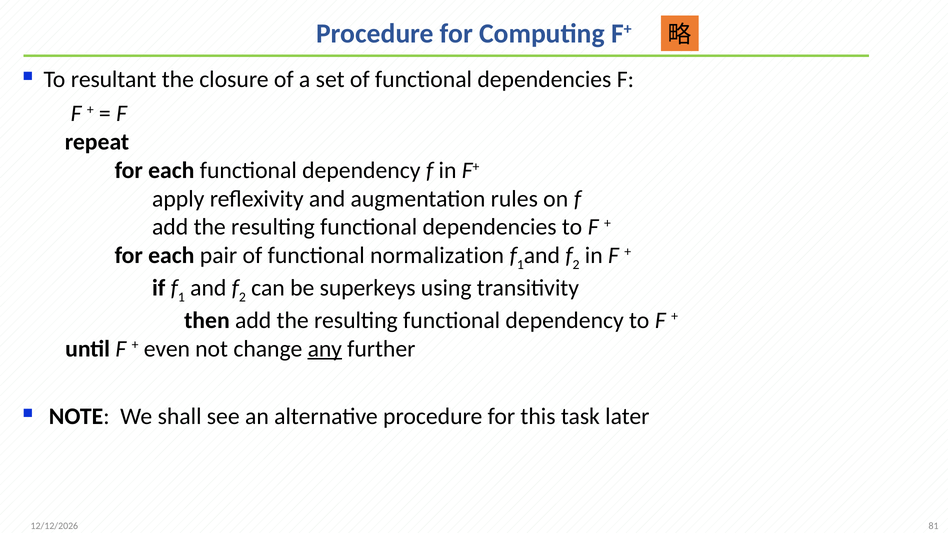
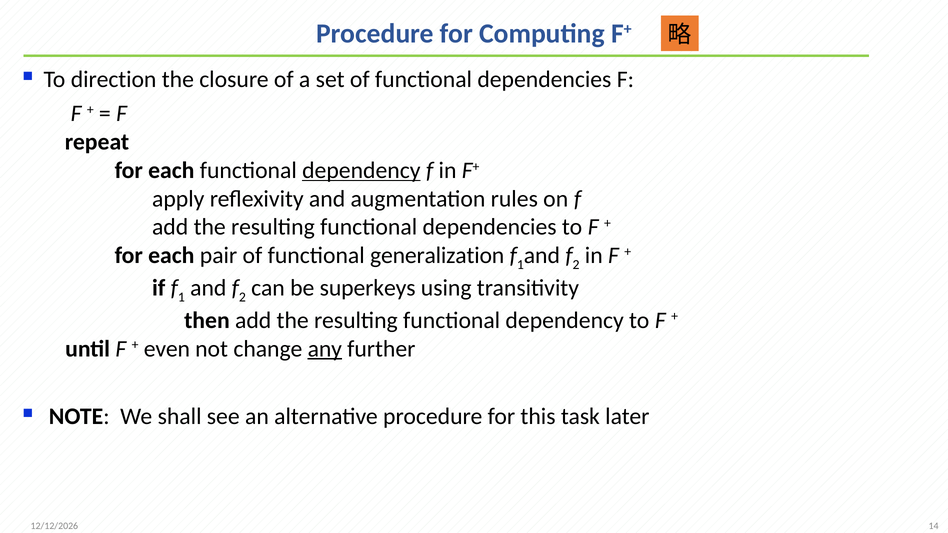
resultant: resultant -> direction
dependency at (361, 170) underline: none -> present
normalization: normalization -> generalization
81: 81 -> 14
